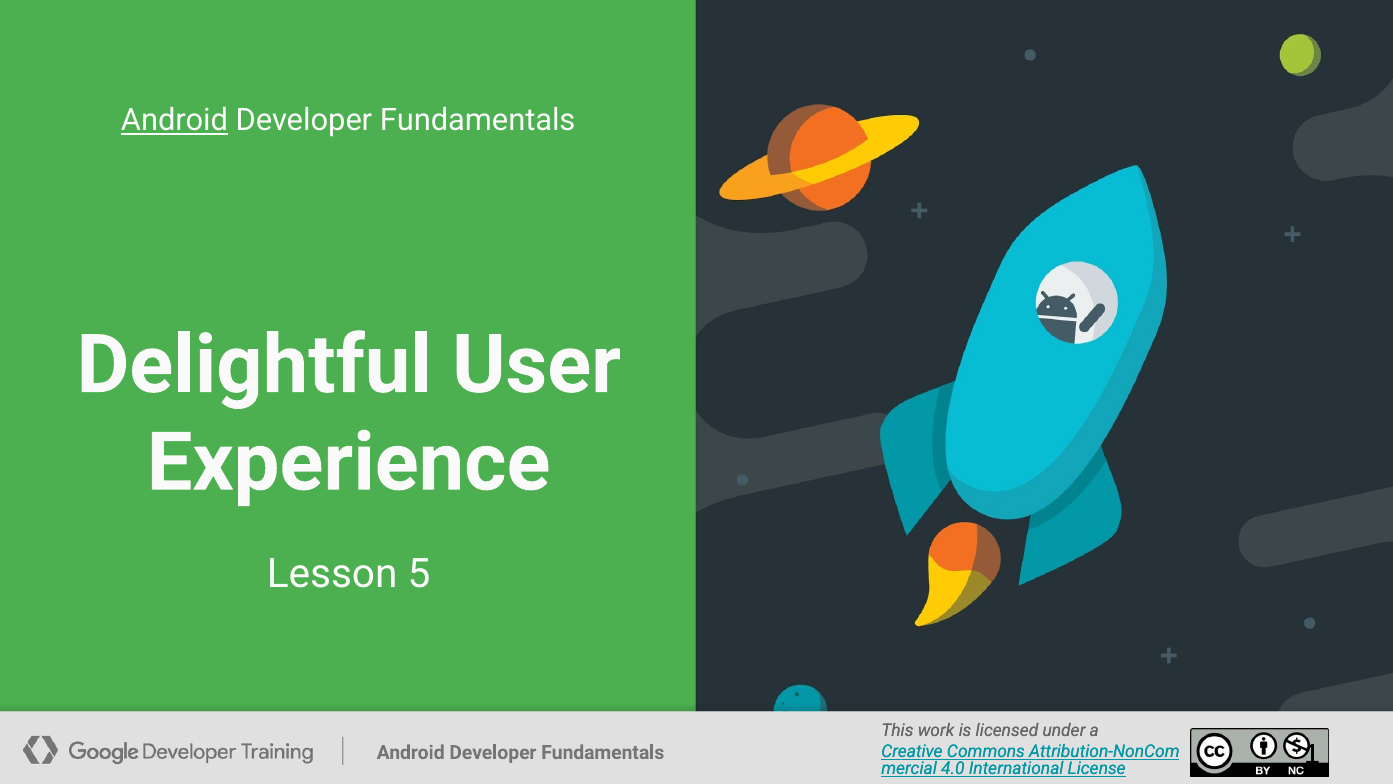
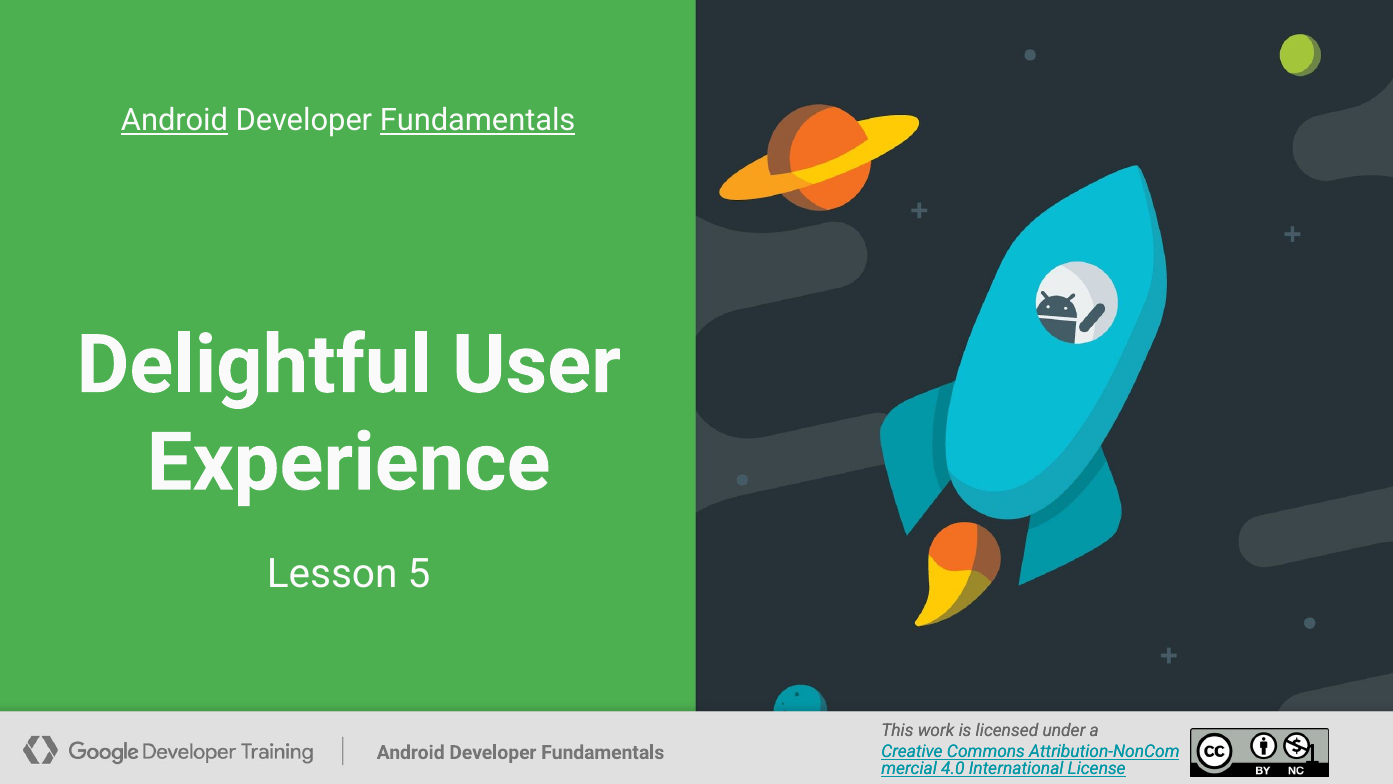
Fundamentals at (478, 121) underline: none -> present
